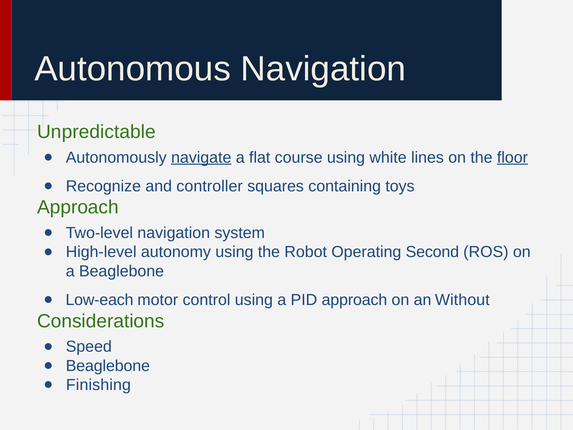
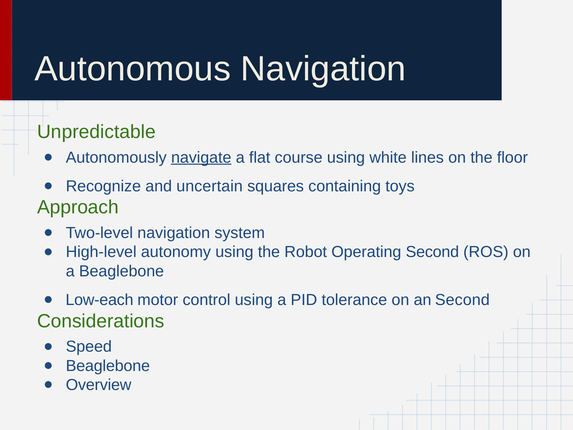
floor underline: present -> none
controller: controller -> uncertain
PID approach: approach -> tolerance
an Without: Without -> Second
Finishing: Finishing -> Overview
